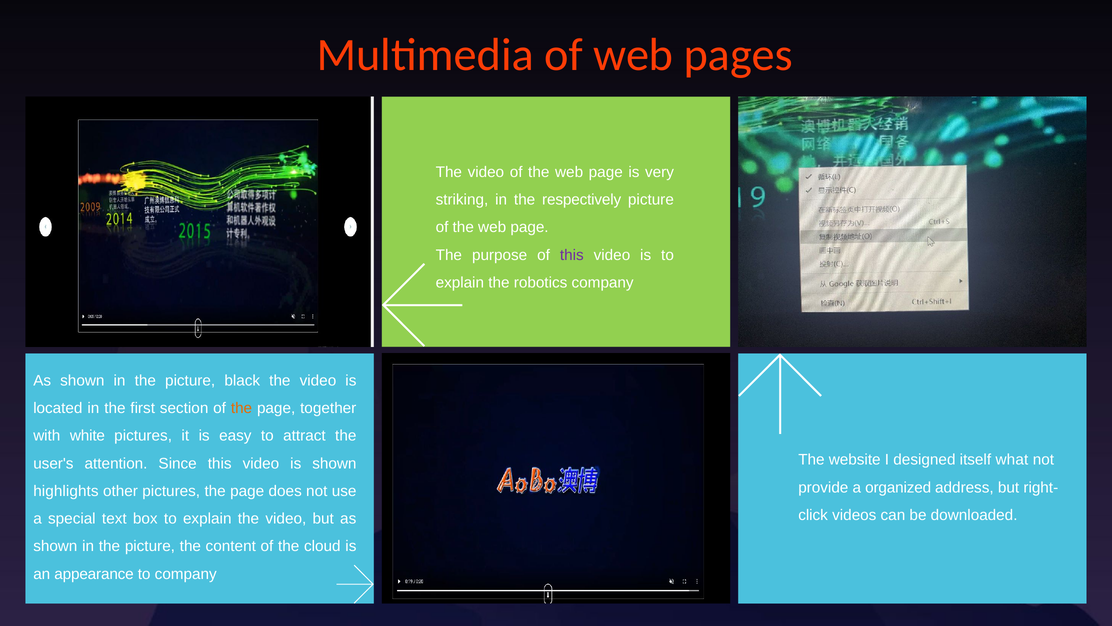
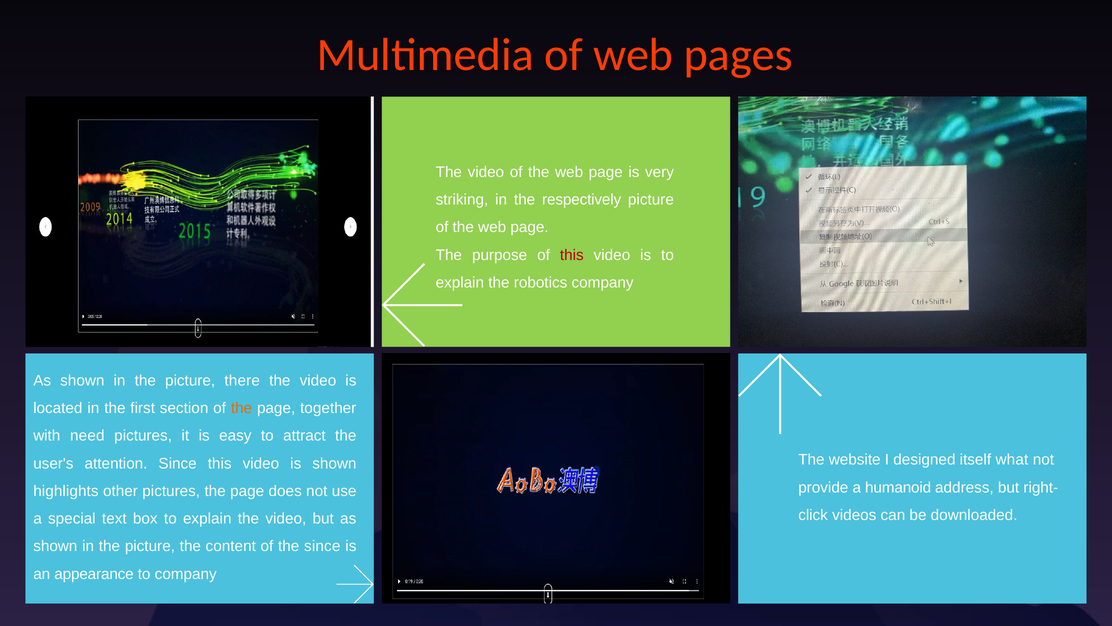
this at (572, 255) colour: purple -> red
black: black -> there
white: white -> need
organized: organized -> humanoid
the cloud: cloud -> since
